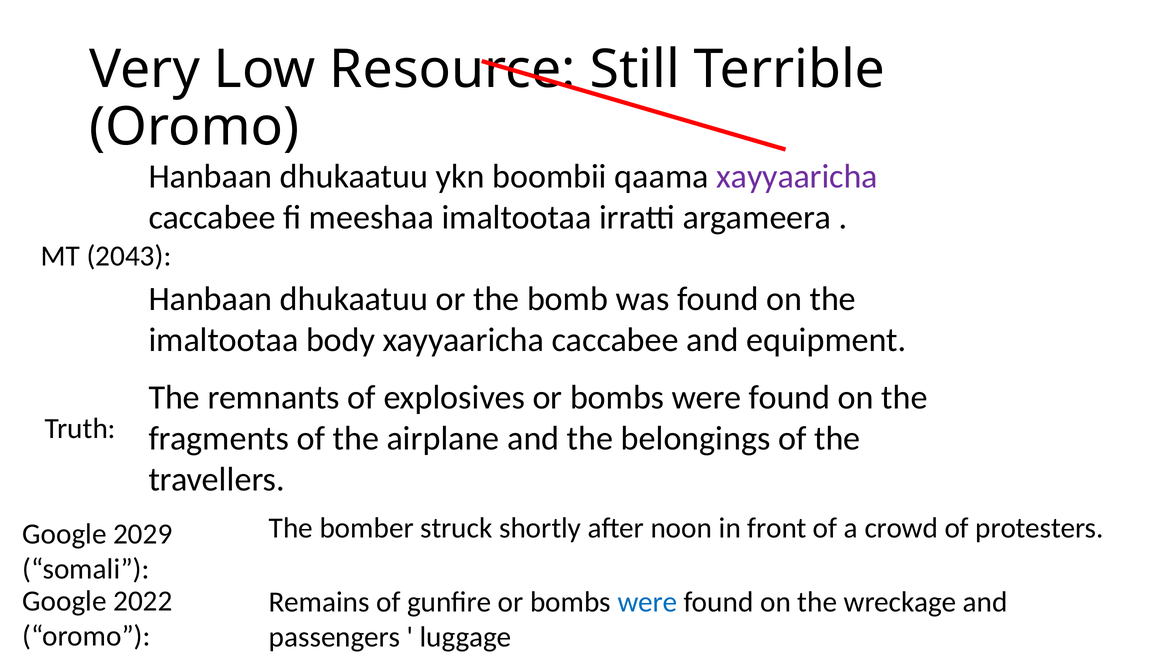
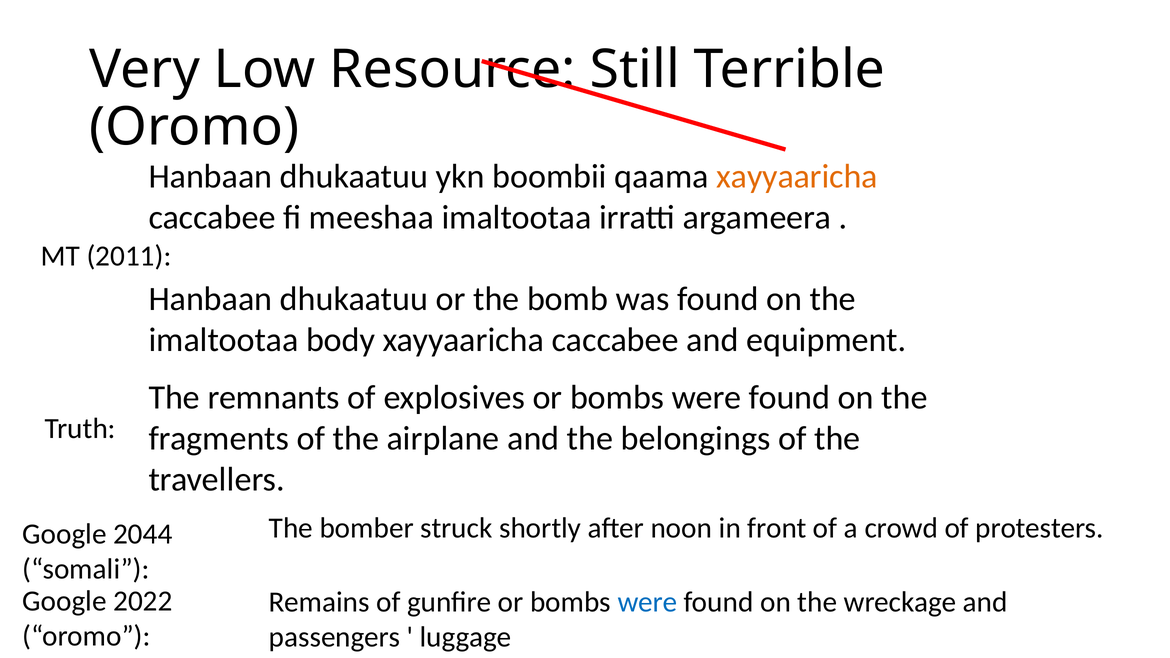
xayyaaricha at (797, 177) colour: purple -> orange
2043: 2043 -> 2011
2029: 2029 -> 2044
